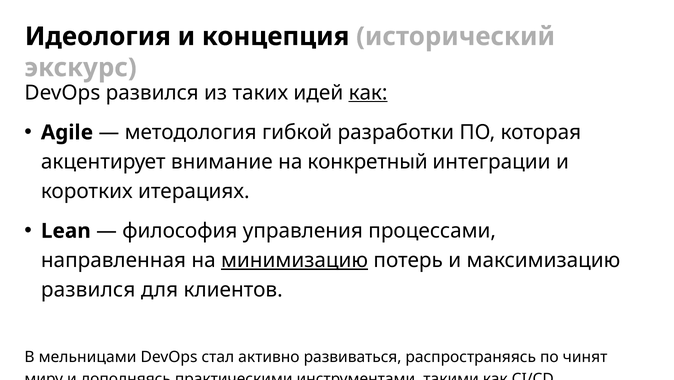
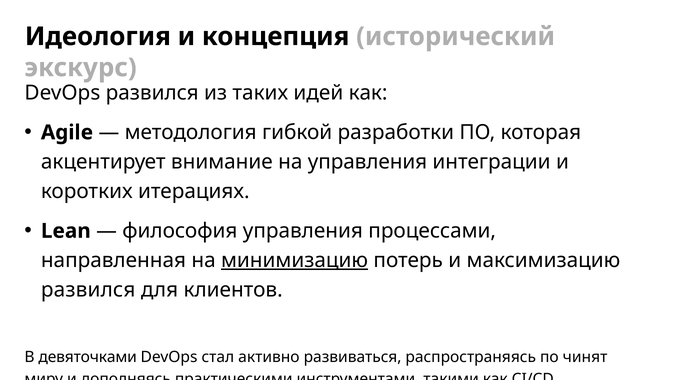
как at (368, 93) underline: present -> none
на конкретный: конкретный -> управления
мельницами: мельницами -> девяточками
